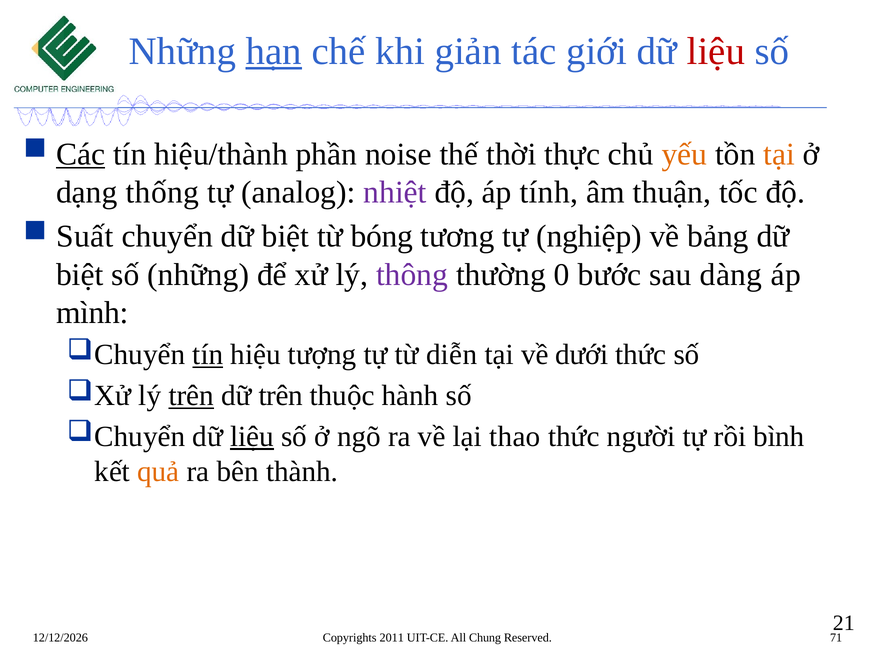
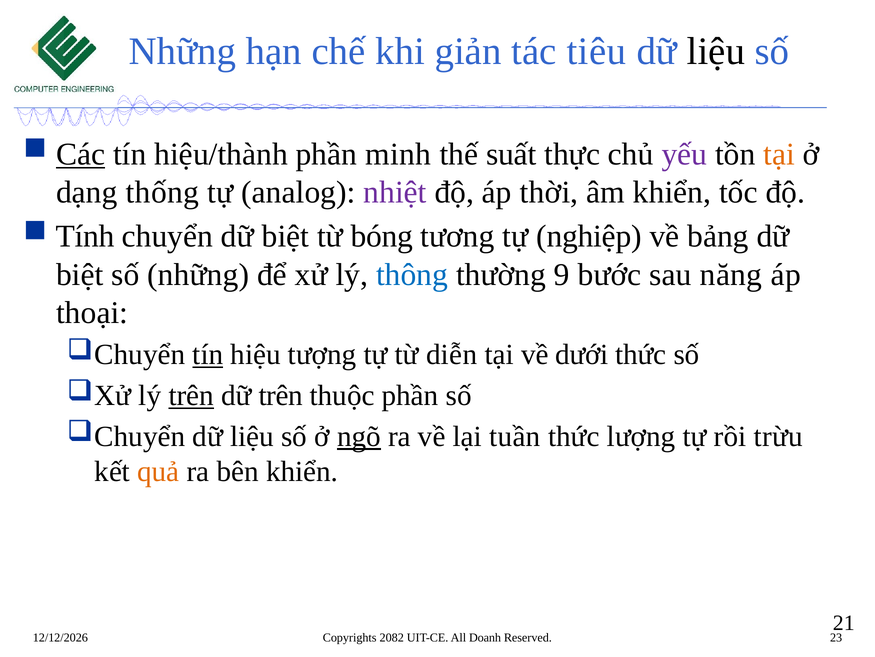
hạn underline: present -> none
giới: giới -> tiêu
liệu at (716, 52) colour: red -> black
noise: noise -> minh
thời: thời -> suất
yếu colour: orange -> purple
tính: tính -> thời
âm thuận: thuận -> khiển
Suất: Suất -> Tính
thông colour: purple -> blue
0: 0 -> 9
dàng: dàng -> năng
mình: mình -> thoại
thuộc hành: hành -> phần
liệu at (252, 436) underline: present -> none
ngõ underline: none -> present
thao: thao -> tuần
người: người -> lượng
bình: bình -> trừu
bên thành: thành -> khiển
2011: 2011 -> 2082
Chung: Chung -> Doanh
71: 71 -> 23
